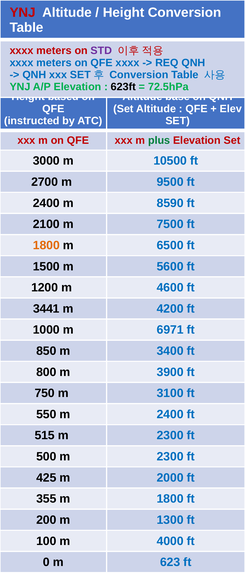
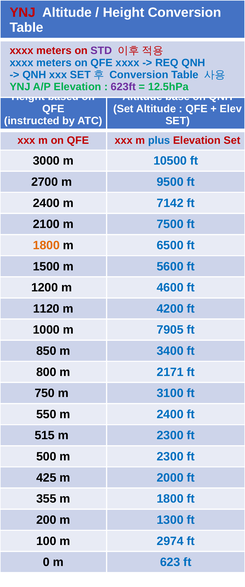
623ft colour: black -> purple
72.5hPa: 72.5hPa -> 12.5hPa
plus colour: green -> blue
8590: 8590 -> 7142
3441: 3441 -> 1120
6971: 6971 -> 7905
3900: 3900 -> 2171
4000: 4000 -> 2974
